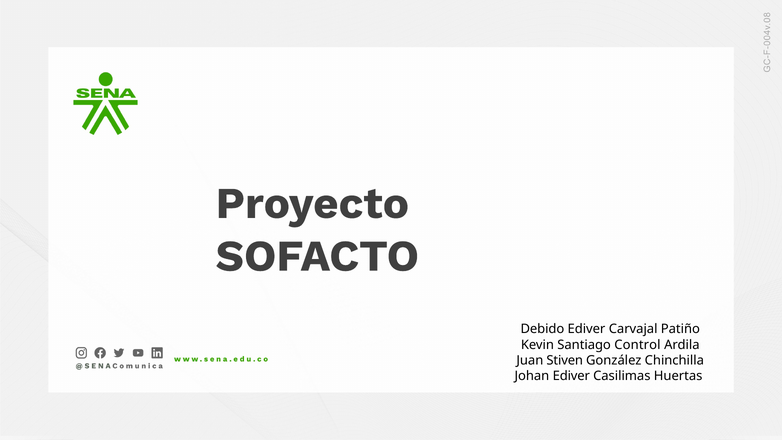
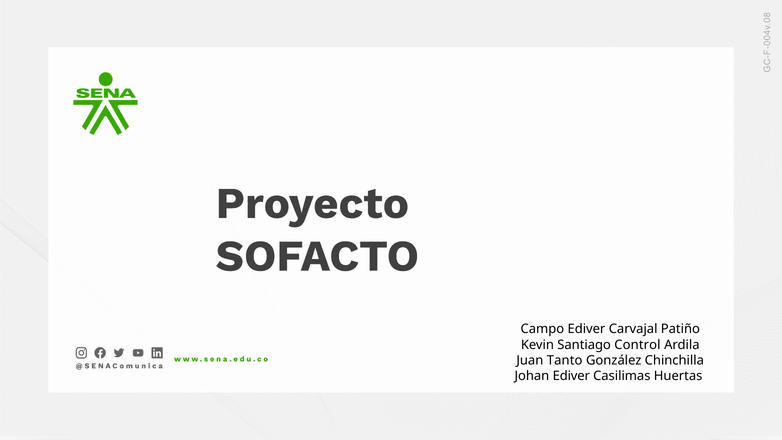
Debido: Debido -> Campo
Stiven: Stiven -> Tanto
